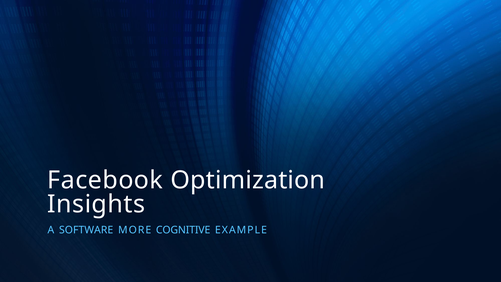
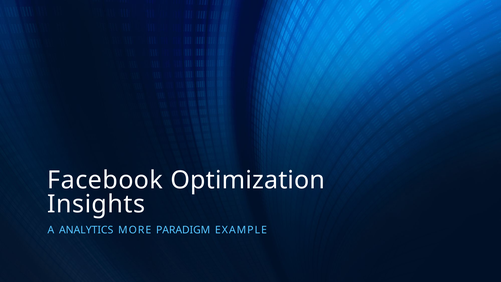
SOFTWARE: SOFTWARE -> ANALYTICS
COGNITIVE: COGNITIVE -> PARADIGM
